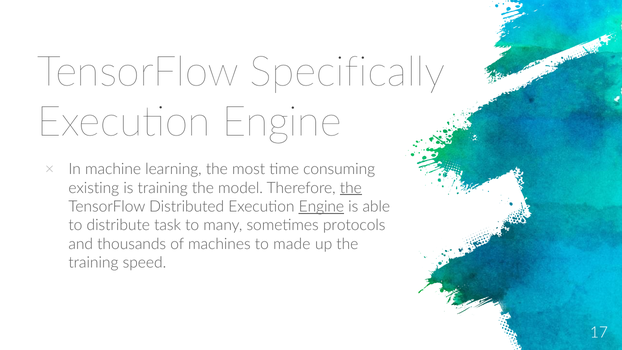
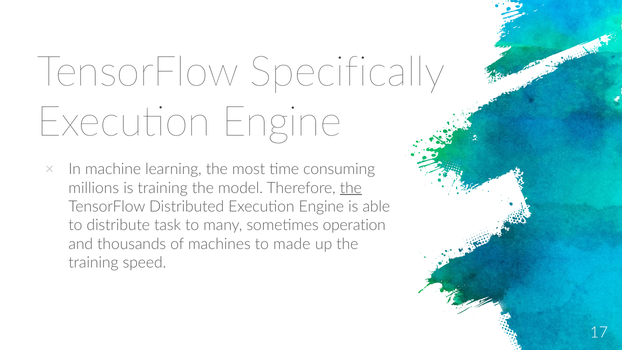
existing: existing -> millions
Engine at (321, 207) underline: present -> none
protocols: protocols -> operation
